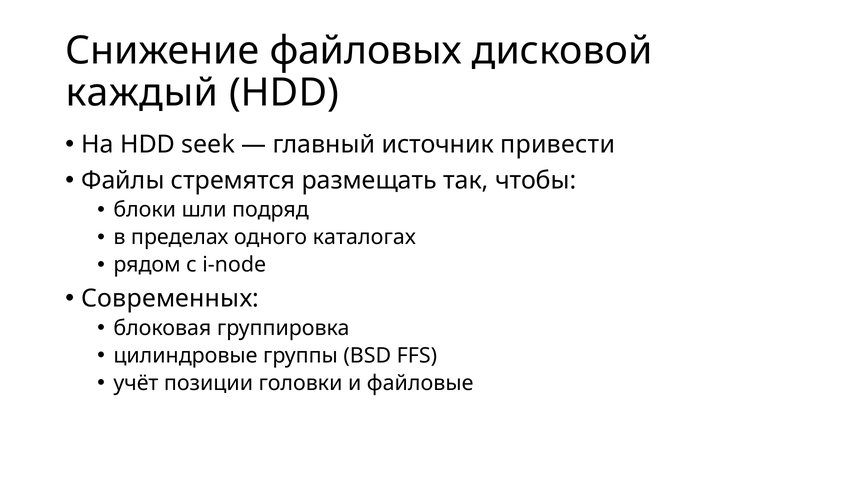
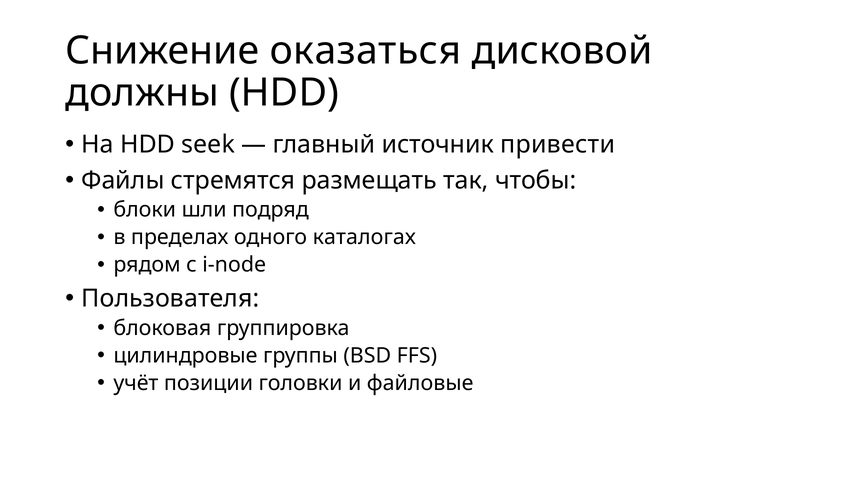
файловых: файловых -> оказаться
каждый: каждый -> должны
Современных: Современных -> Пользователя
